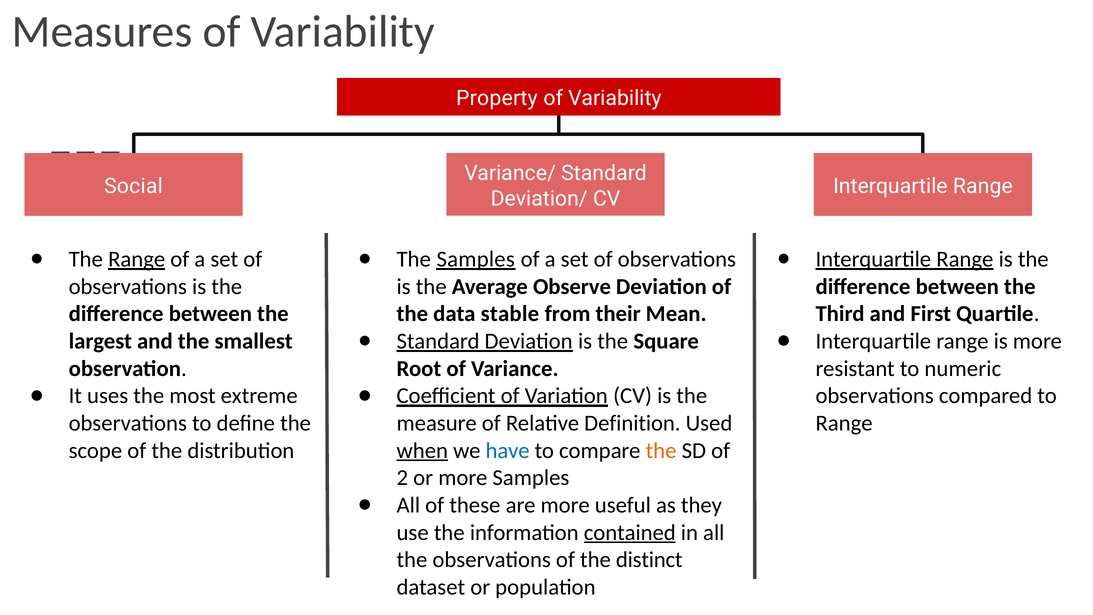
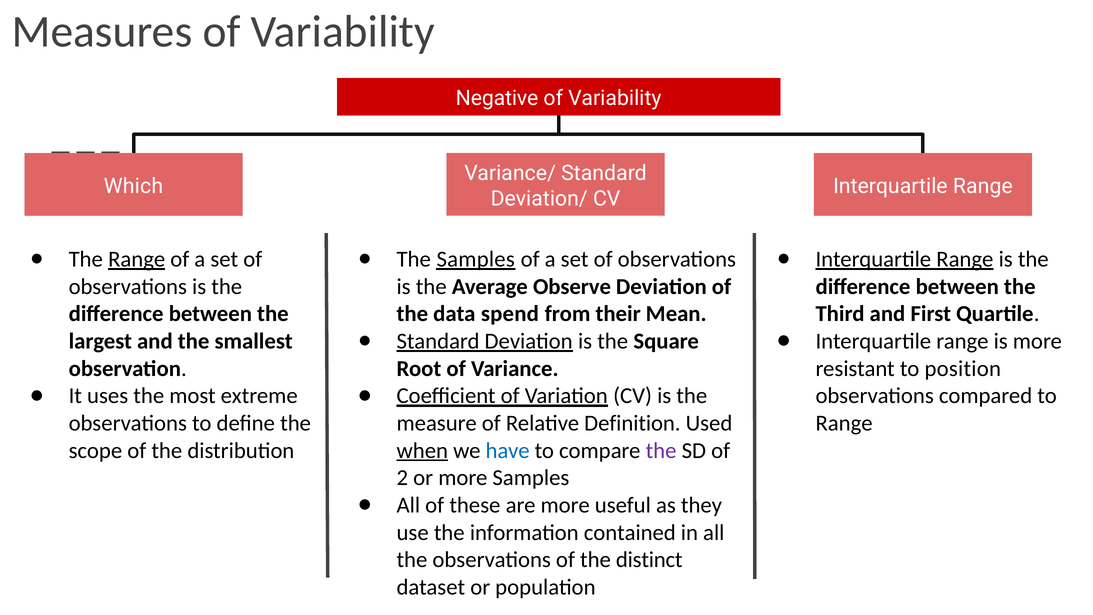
Property: Property -> Negative
Social: Social -> Which
stable: stable -> spend
numeric: numeric -> position
the at (661, 451) colour: orange -> purple
contained underline: present -> none
